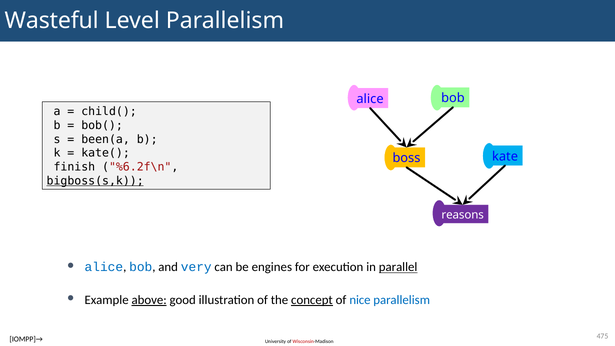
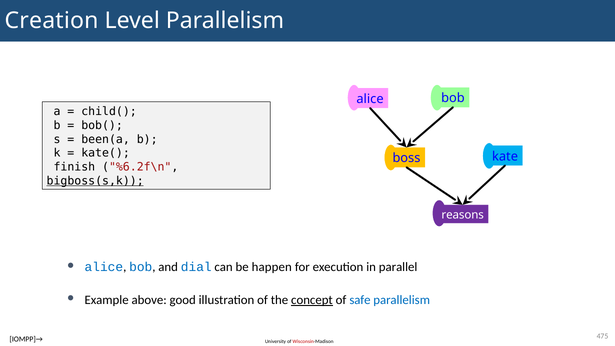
Wasteful: Wasteful -> Creation
very: very -> dial
engines: engines -> happen
parallel underline: present -> none
above underline: present -> none
nice: nice -> safe
